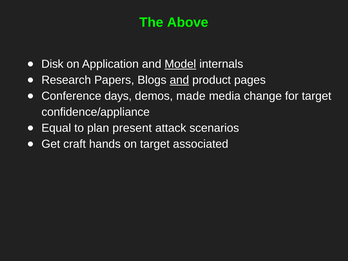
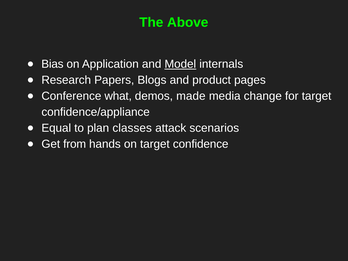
Disk: Disk -> Bias
and at (179, 80) underline: present -> none
days: days -> what
present: present -> classes
craft: craft -> from
associated: associated -> confidence
